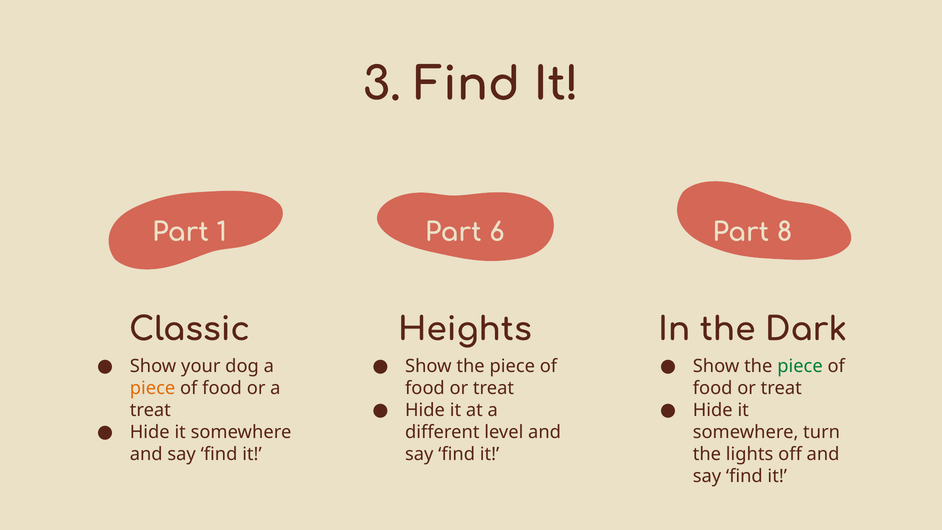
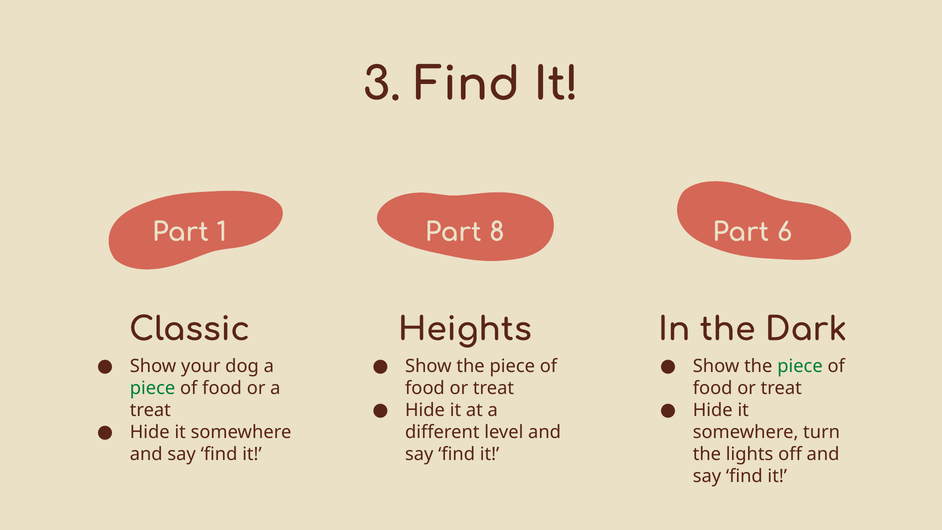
6: 6 -> 8
8: 8 -> 6
piece at (153, 388) colour: orange -> green
